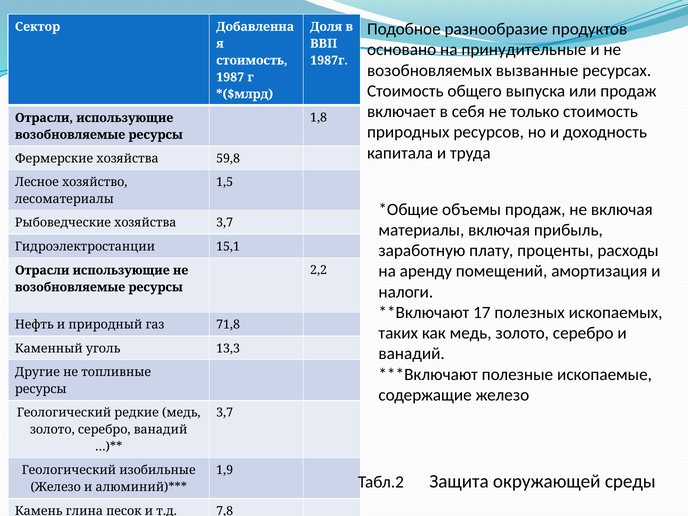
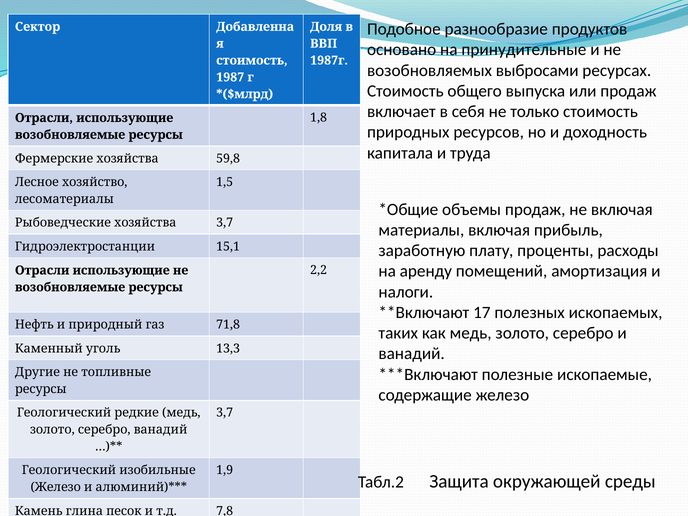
вызванные: вызванные -> выбросами
